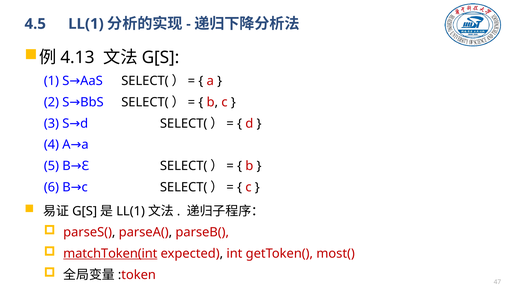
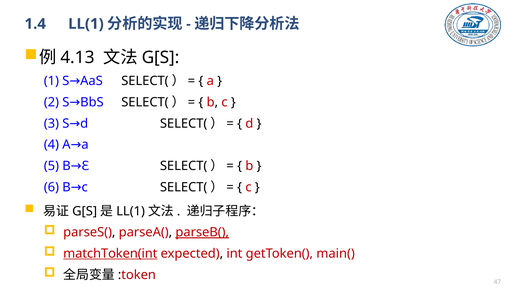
4.5: 4.5 -> 1.4
parseB( underline: none -> present
most(: most( -> main(
